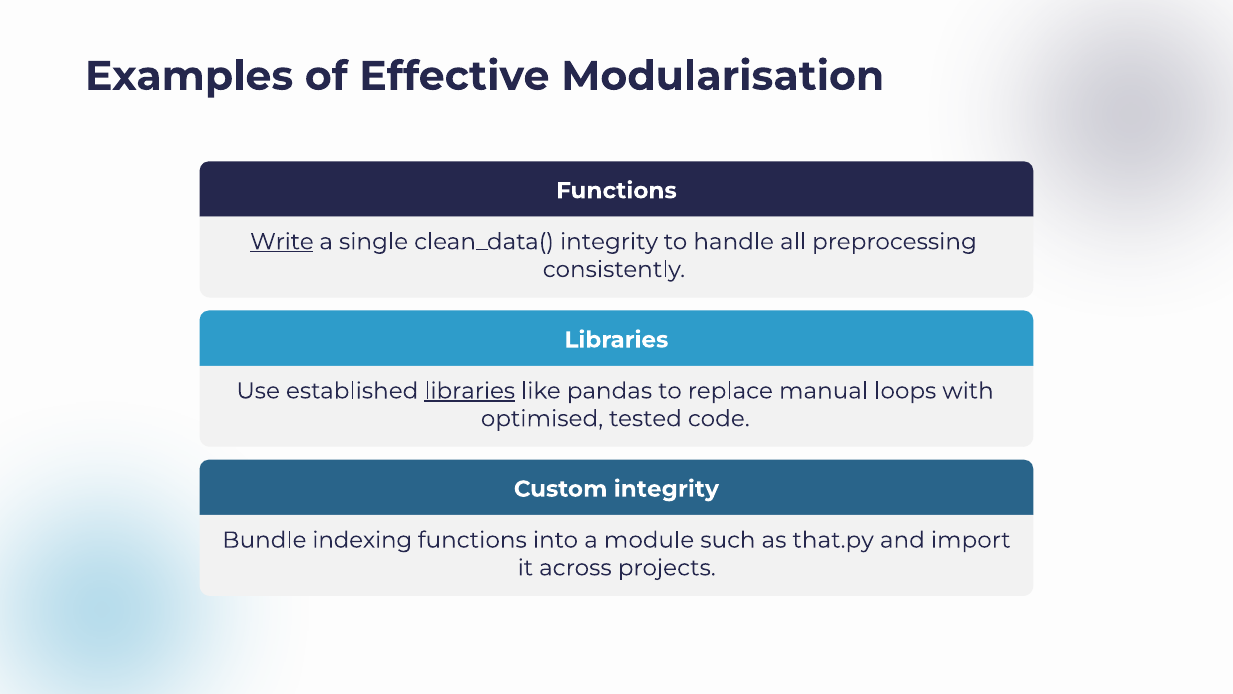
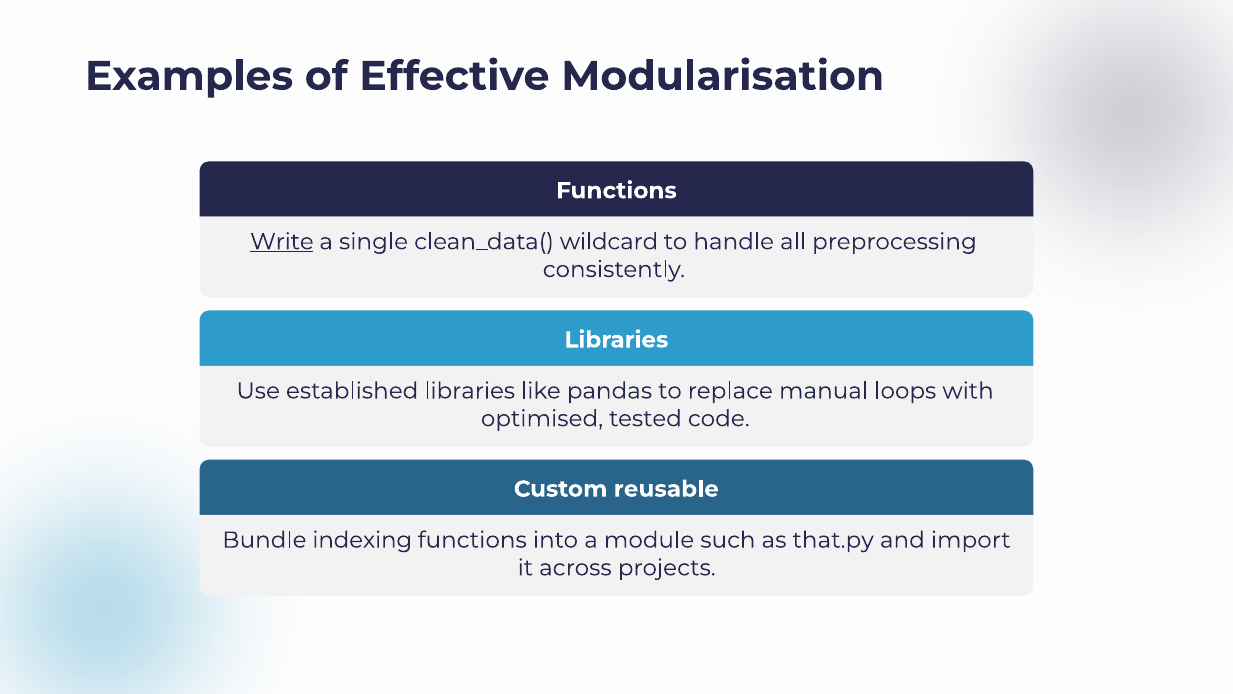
clean_data( integrity: integrity -> wildcard
libraries at (470, 391) underline: present -> none
Custom integrity: integrity -> reusable
